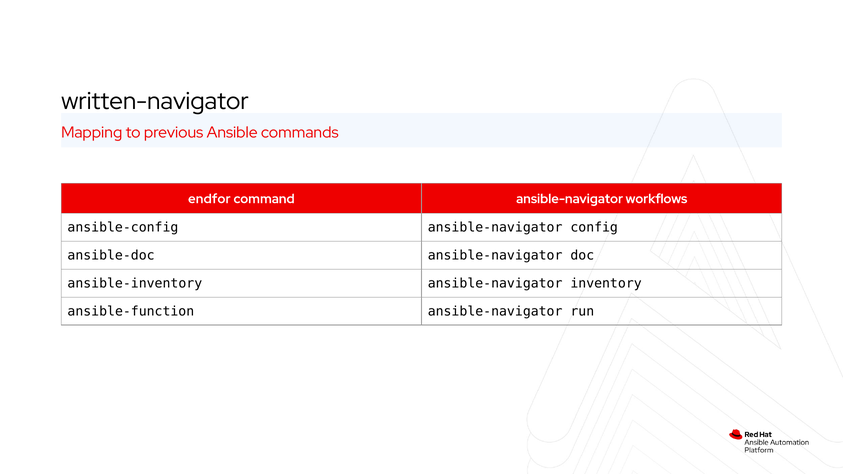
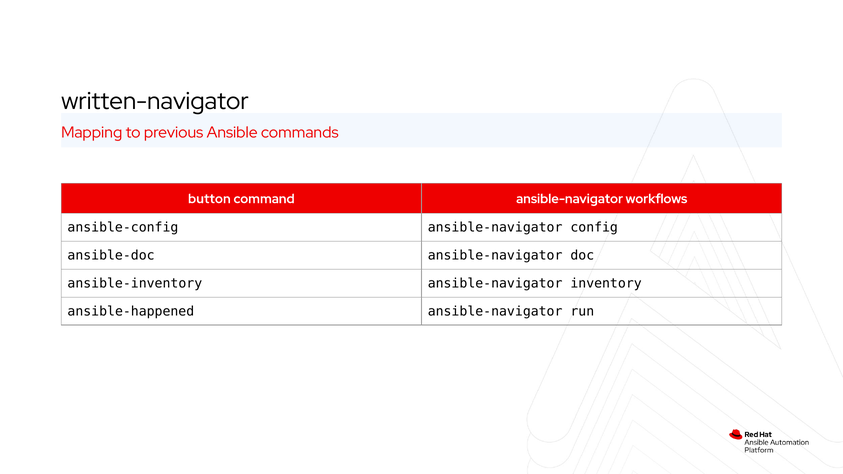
endfor: endfor -> button
ansible-function: ansible-function -> ansible-happened
